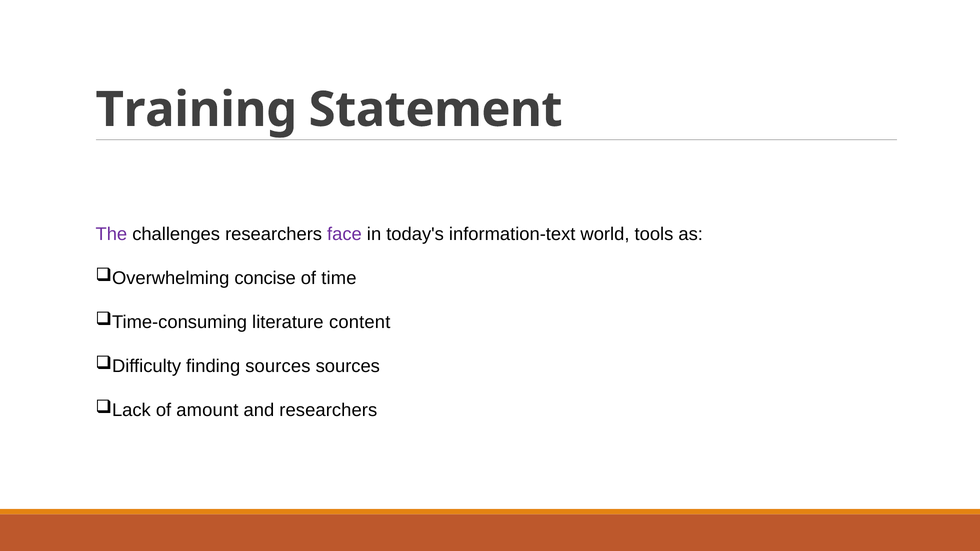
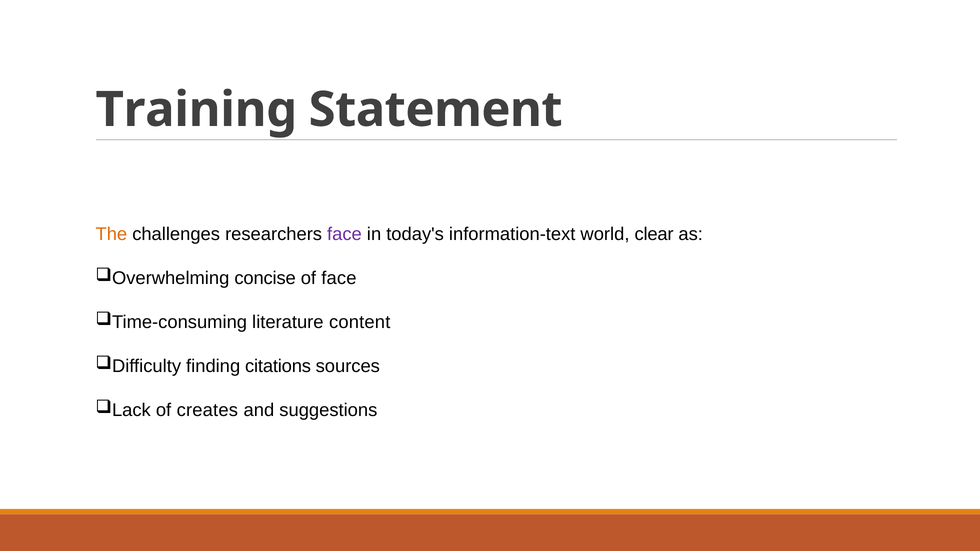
The colour: purple -> orange
tools: tools -> clear
of time: time -> face
finding sources: sources -> citations
amount: amount -> creates
and researchers: researchers -> suggestions
